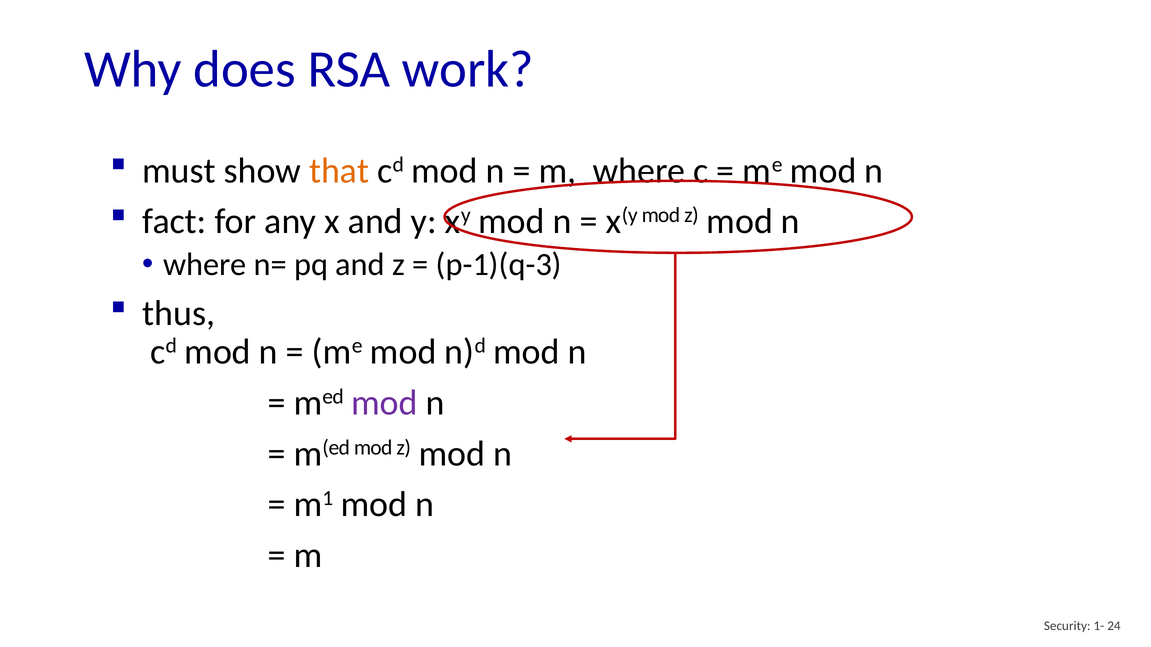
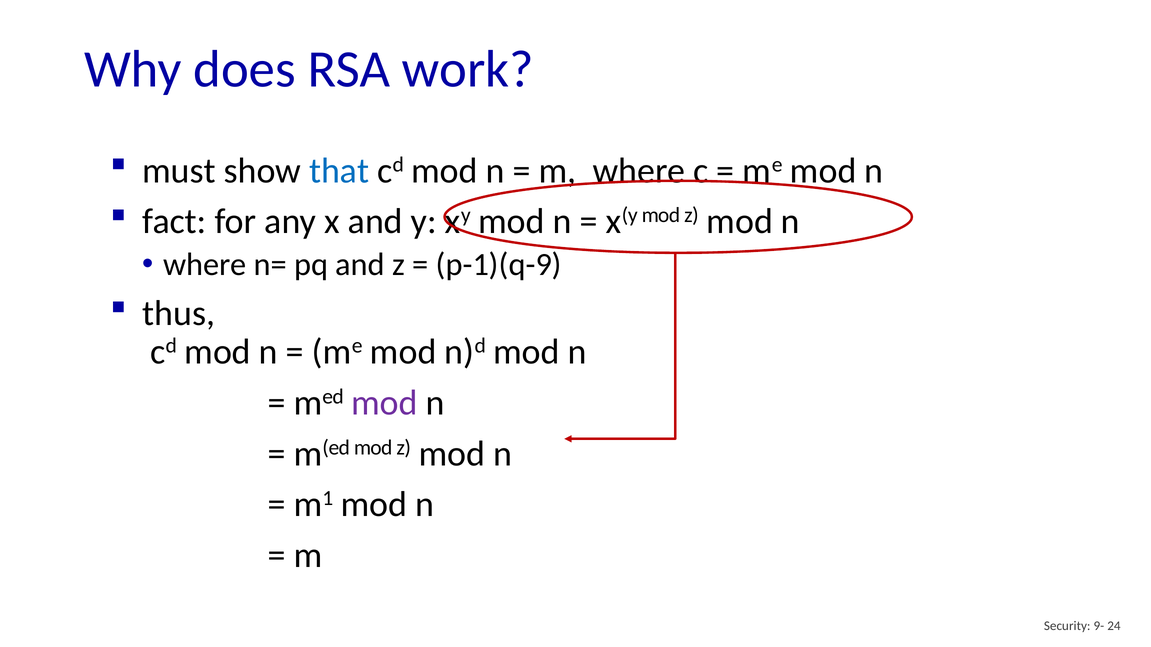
that colour: orange -> blue
p-1)(q-3: p-1)(q-3 -> p-1)(q-9
1-: 1- -> 9-
